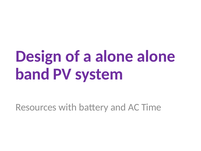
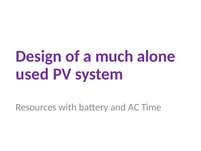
a alone: alone -> much
band: band -> used
